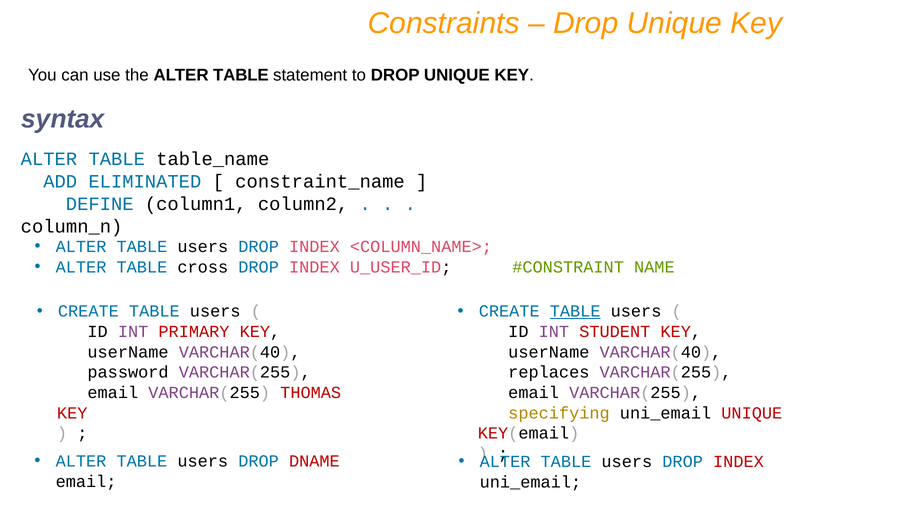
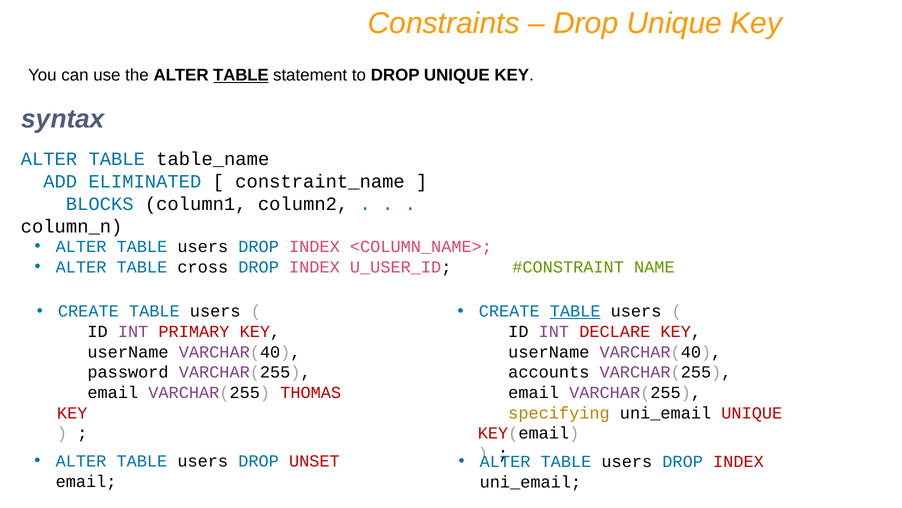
TABLE at (241, 75) underline: none -> present
DEFINE: DEFINE -> BLOCKS
STUDENT: STUDENT -> DECLARE
replaces: replaces -> accounts
DNAME: DNAME -> UNSET
